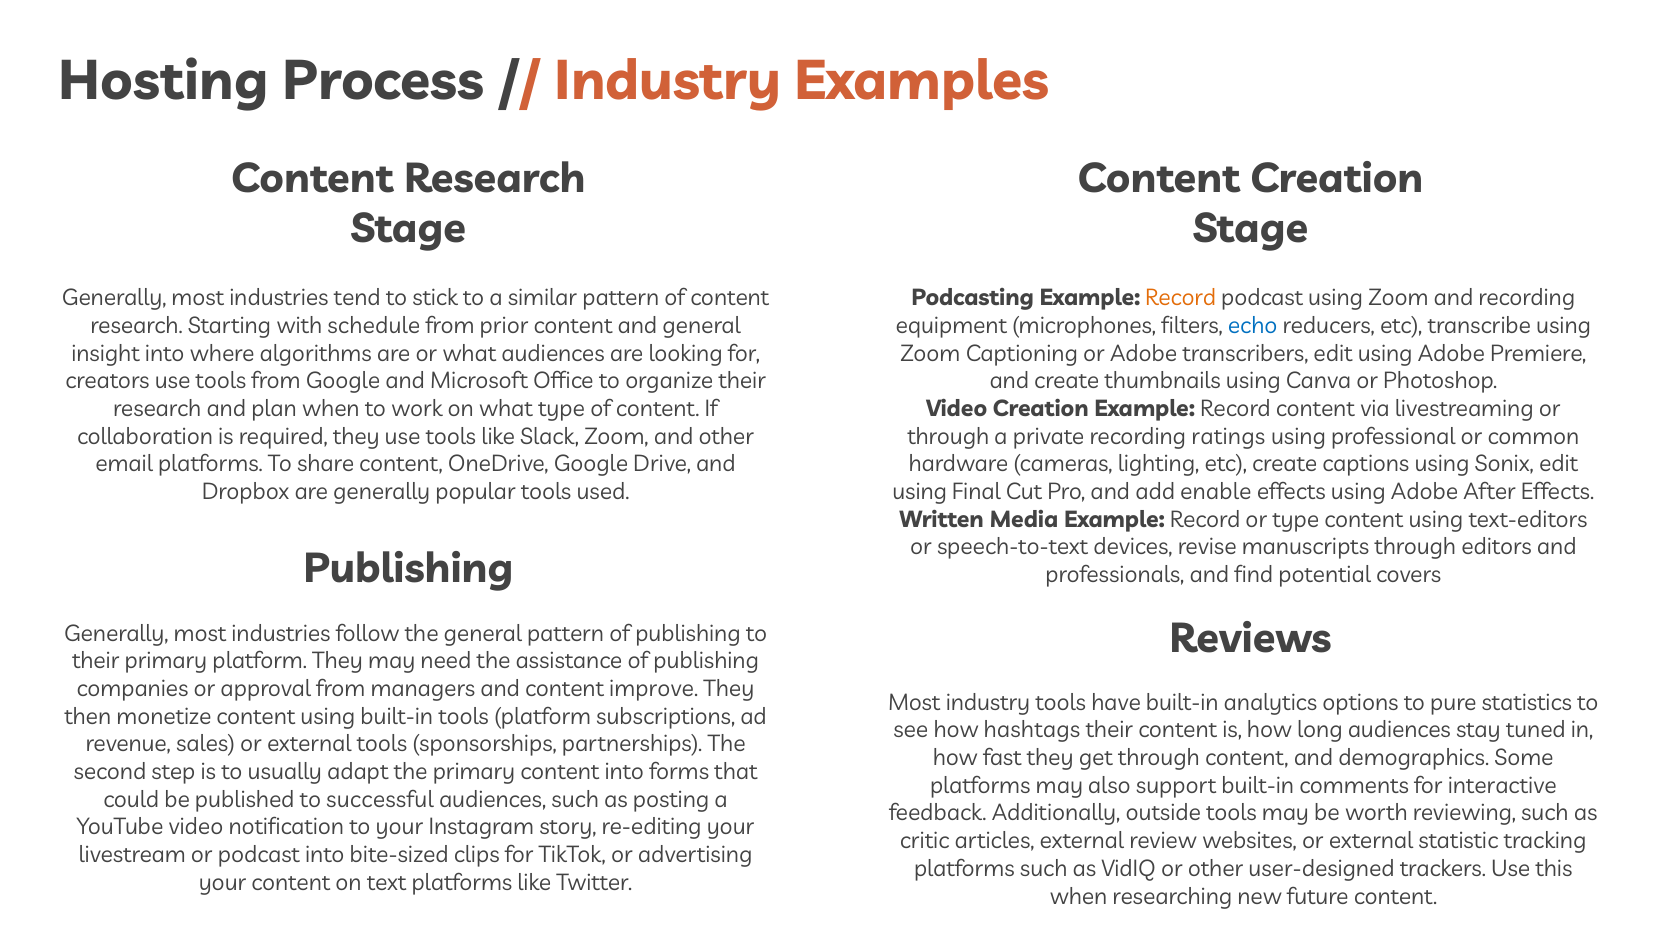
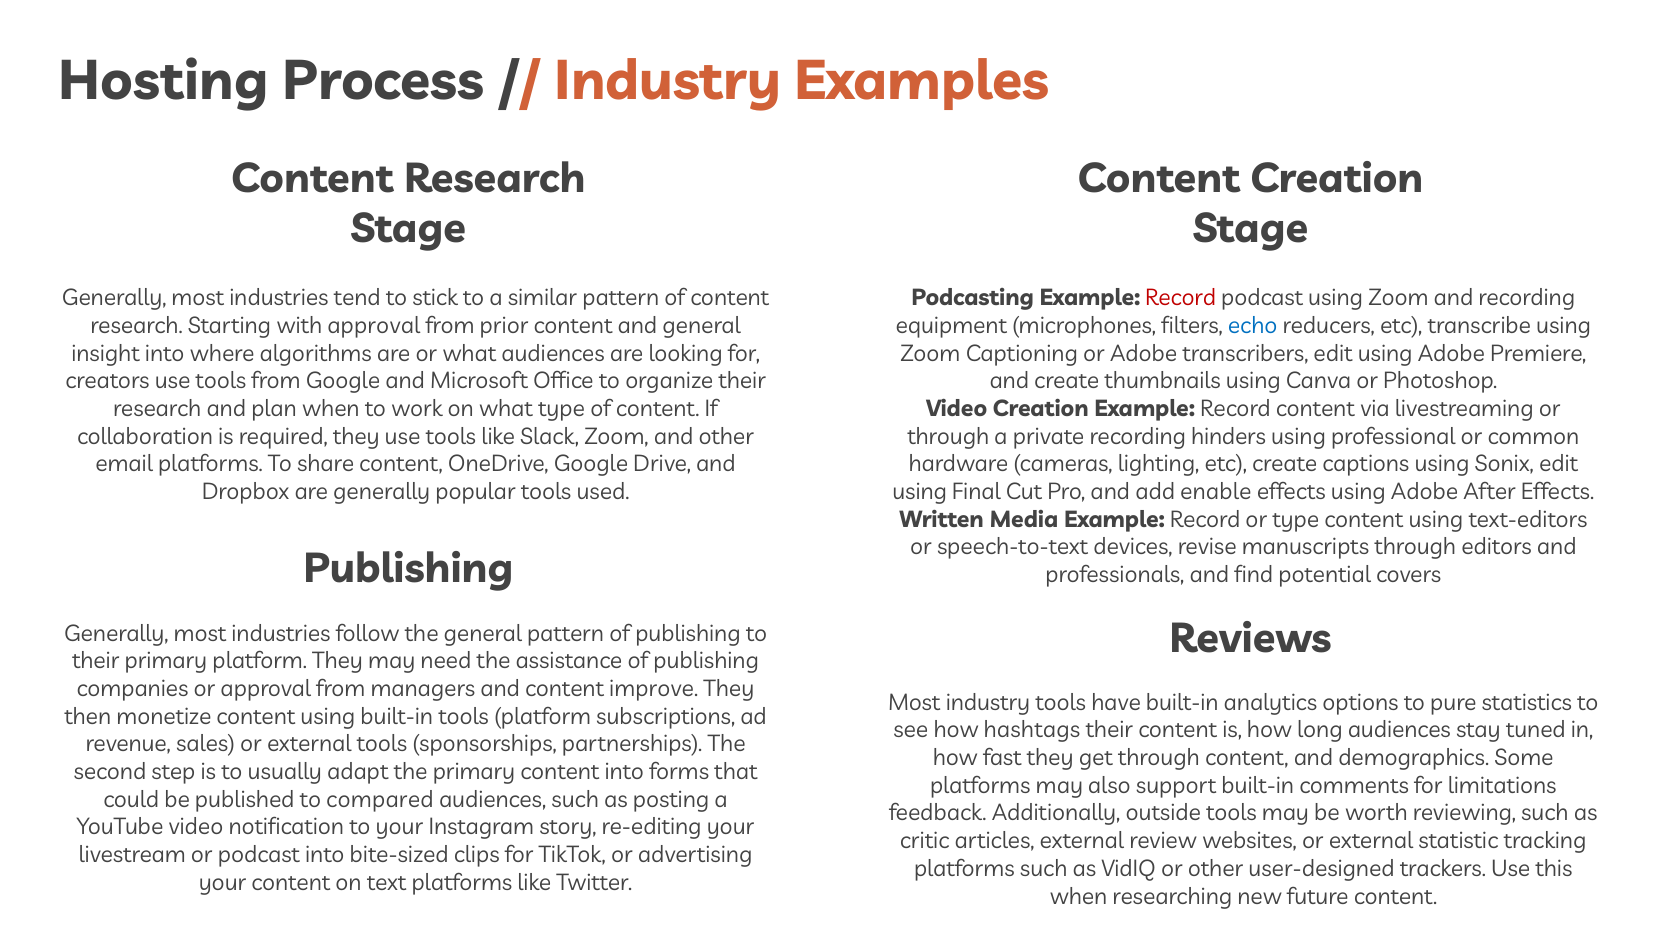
Record at (1181, 298) colour: orange -> red
with schedule: schedule -> approval
ratings: ratings -> hinders
interactive: interactive -> limitations
successful: successful -> compared
